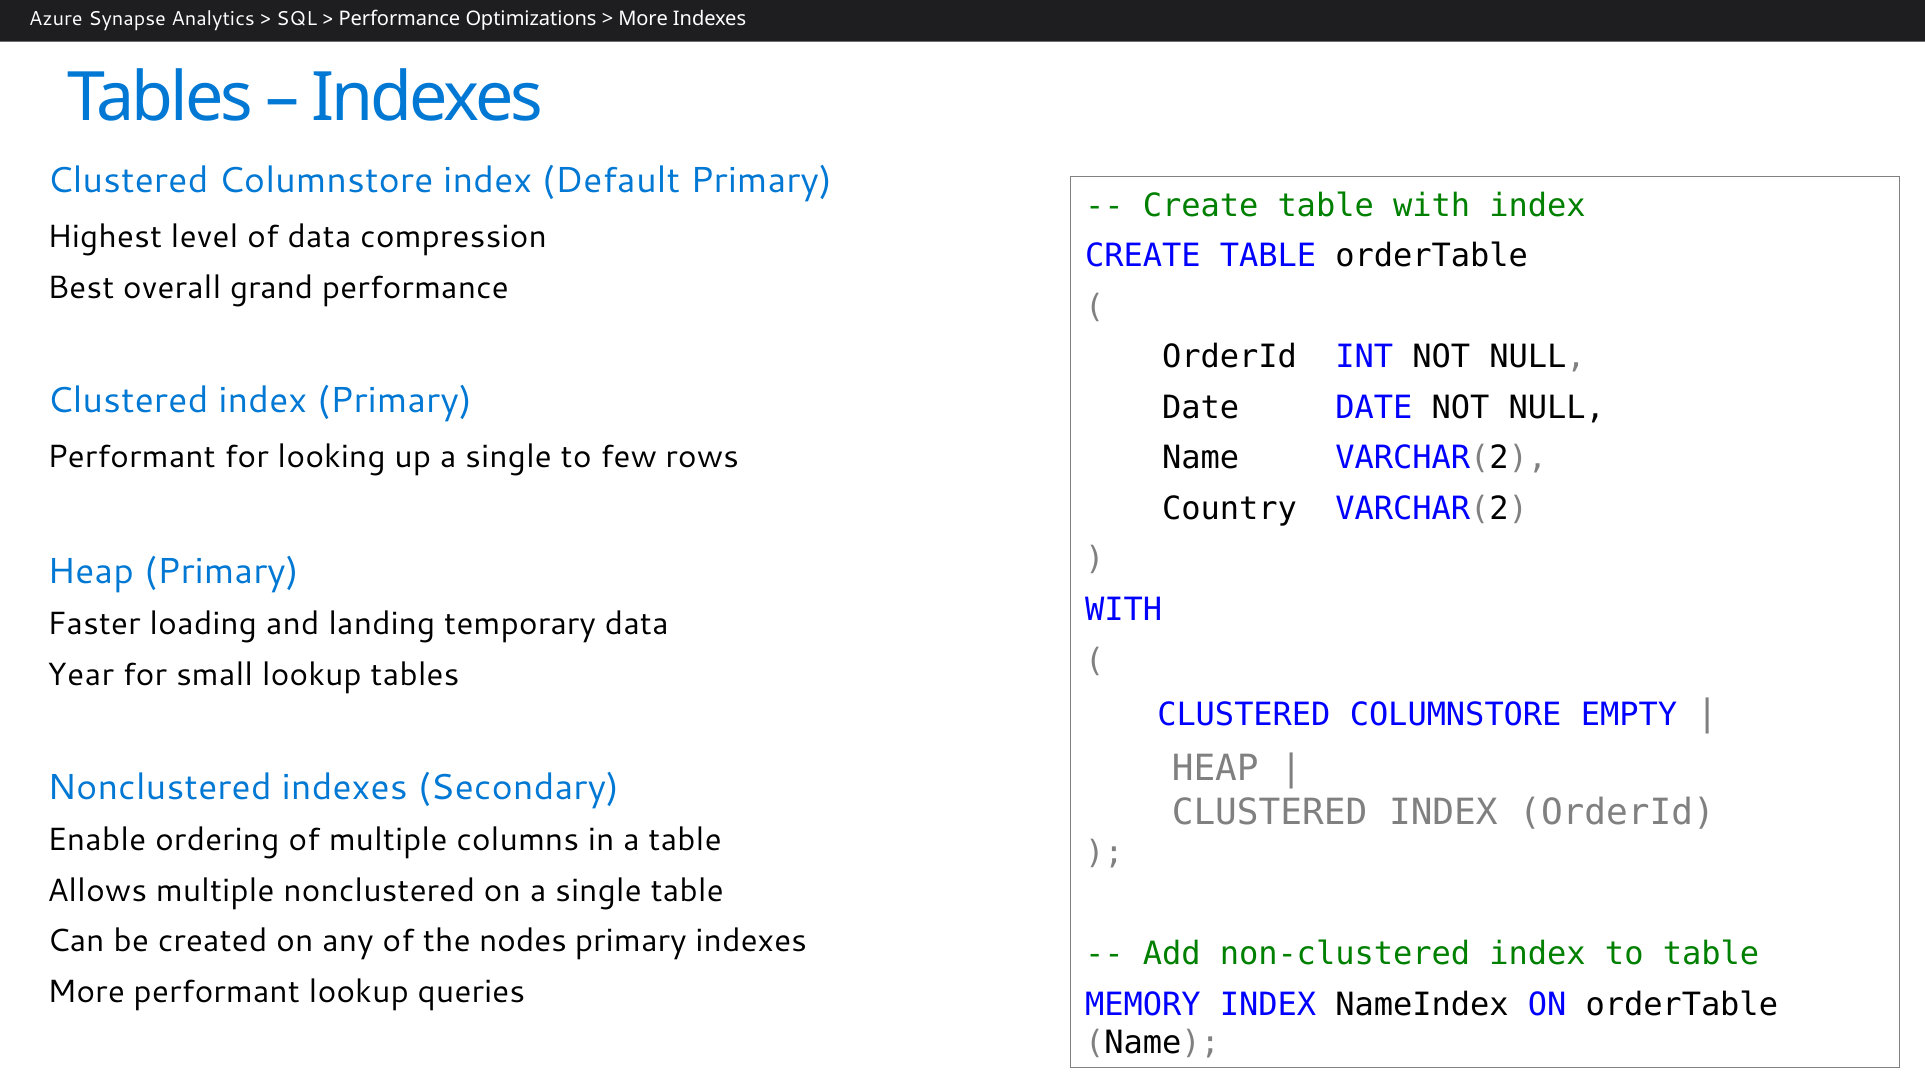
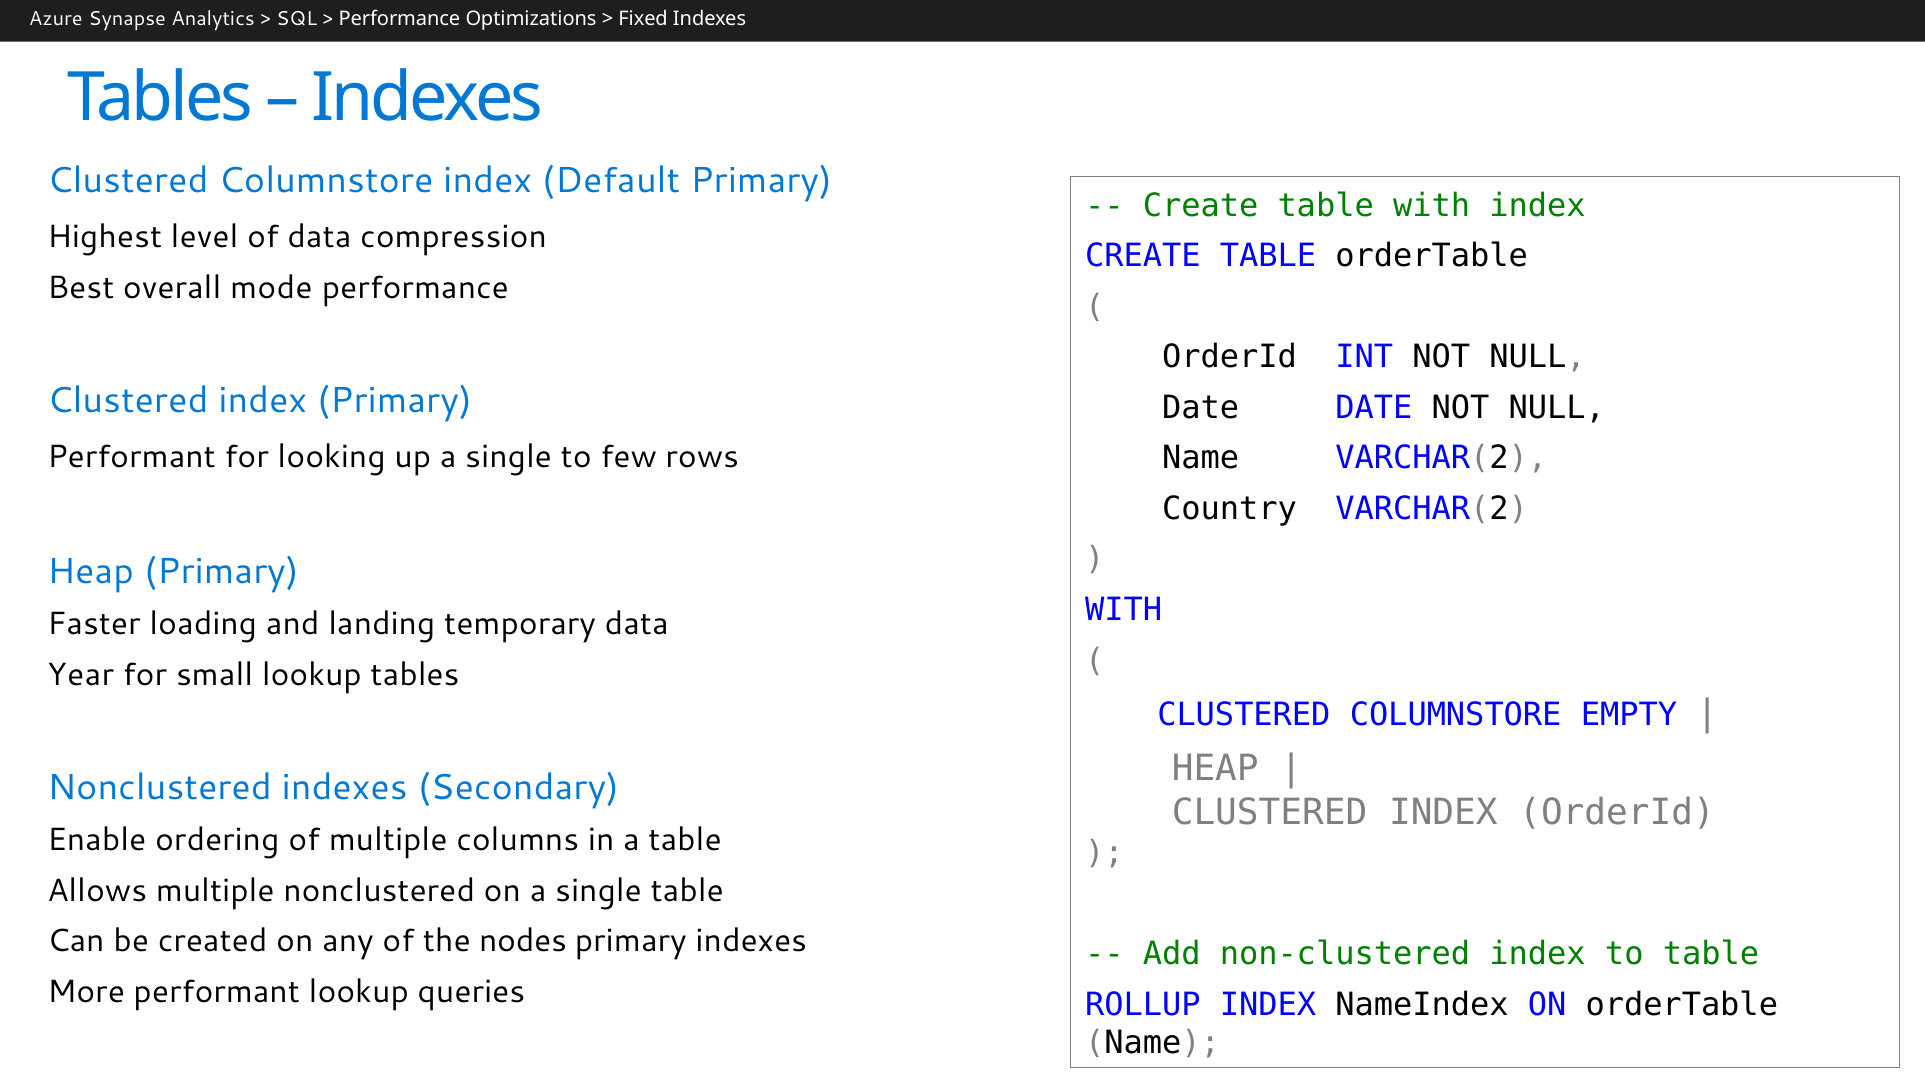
More at (643, 19): More -> Fixed
grand: grand -> mode
MEMORY: MEMORY -> ROLLUP
